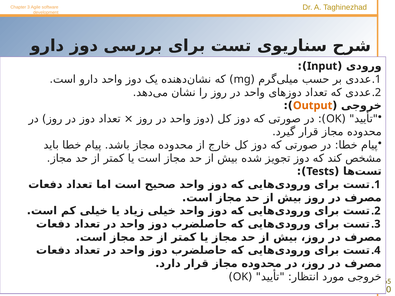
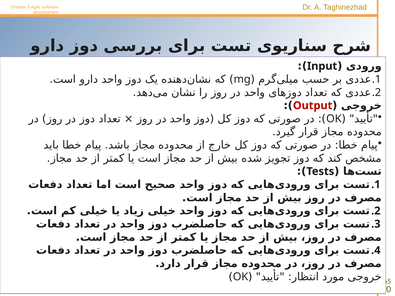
Output colour: orange -> red
